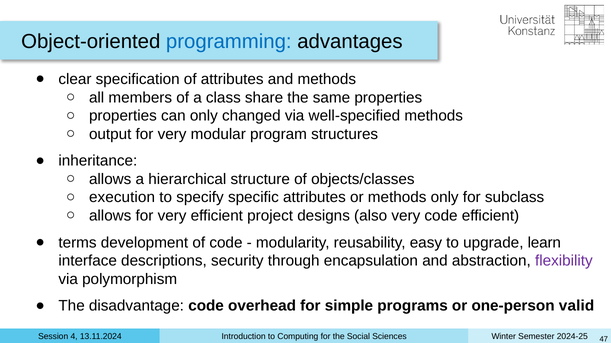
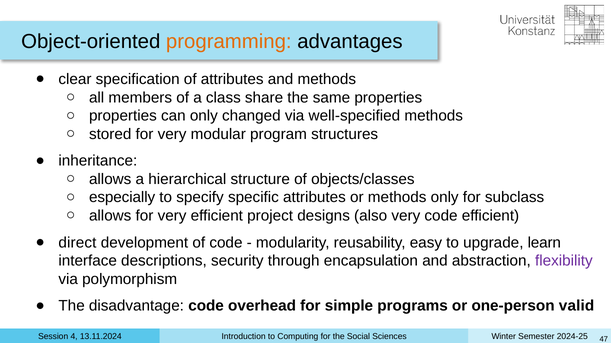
programming colour: blue -> orange
output: output -> stored
execution: execution -> especially
terms: terms -> direct
